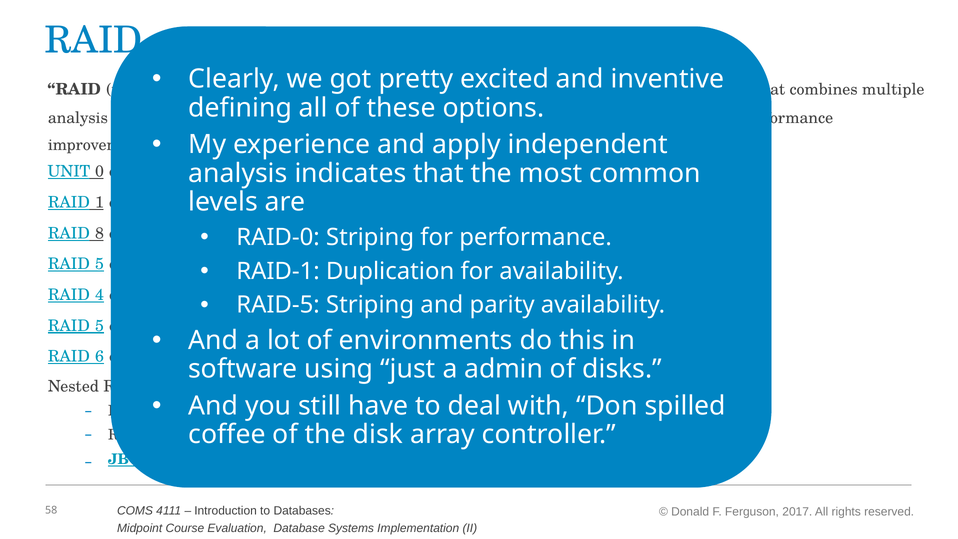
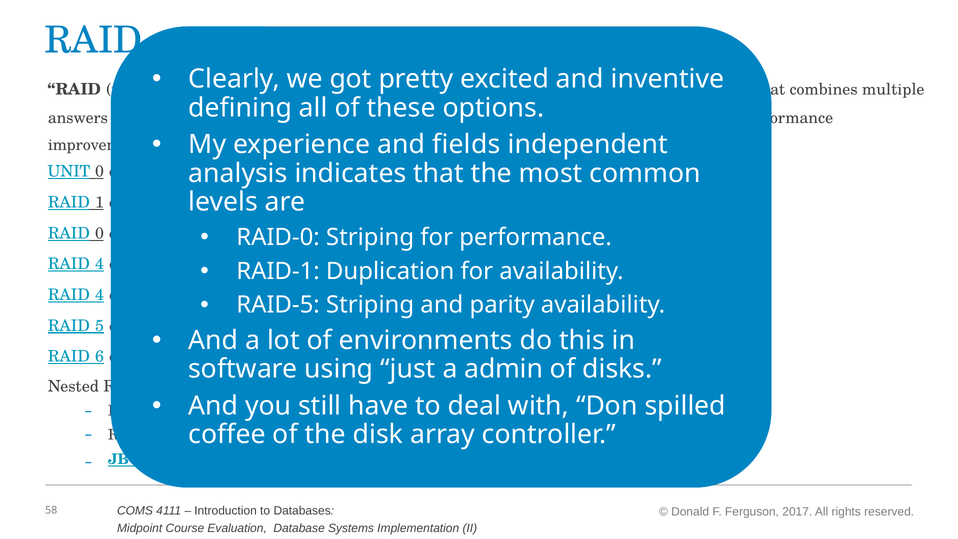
analysis at (78, 118): analysis -> answers
apply: apply -> fields
RAID 8: 8 -> 0
5 at (100, 264): 5 -> 4
